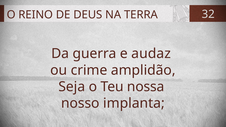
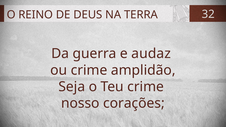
Teu nossa: nossa -> crime
implanta: implanta -> corações
